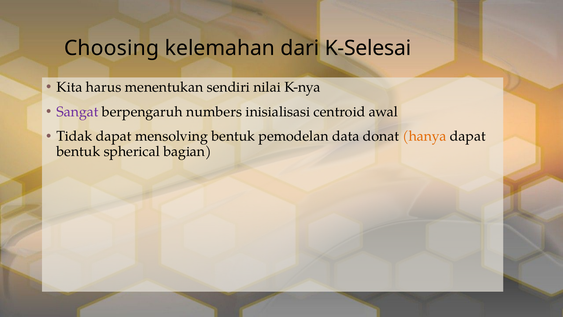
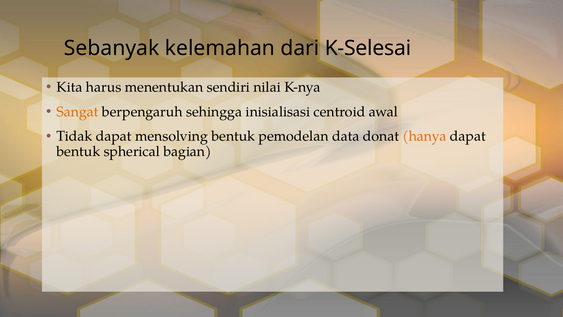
Choosing: Choosing -> Sebanyak
Sangat colour: purple -> orange
numbers: numbers -> sehingga
